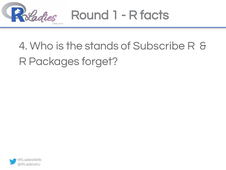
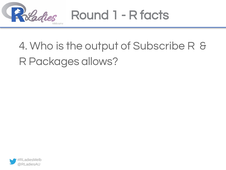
stands: stands -> output
forget: forget -> allows
